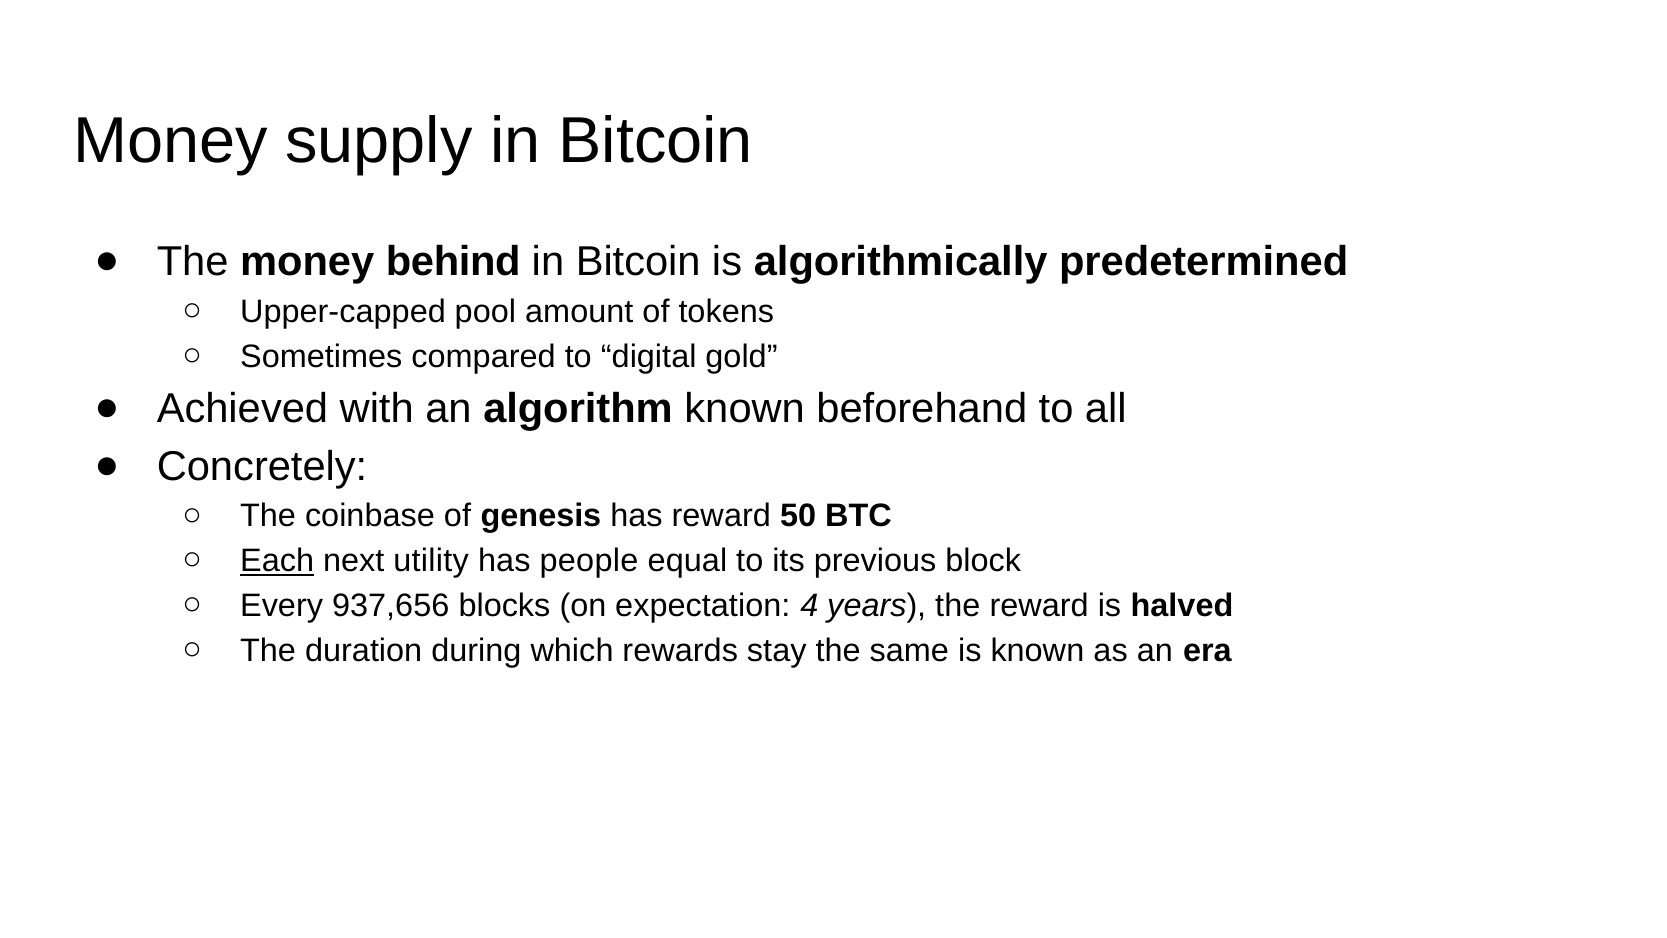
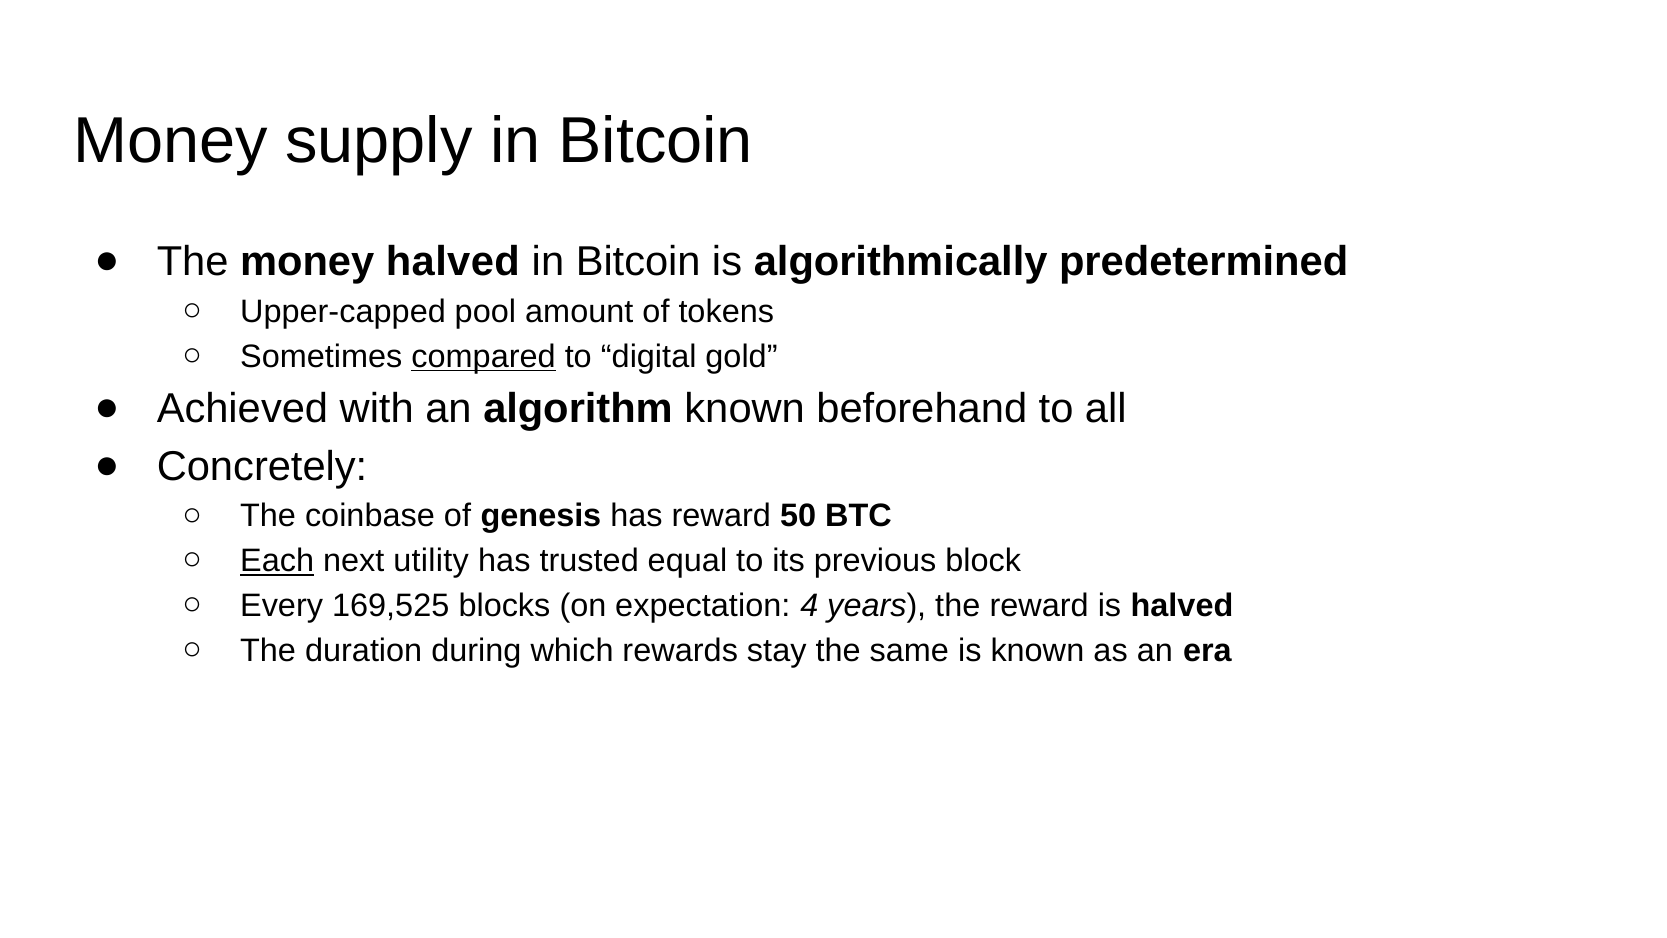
money behind: behind -> halved
compared underline: none -> present
people: people -> trusted
937,656: 937,656 -> 169,525
